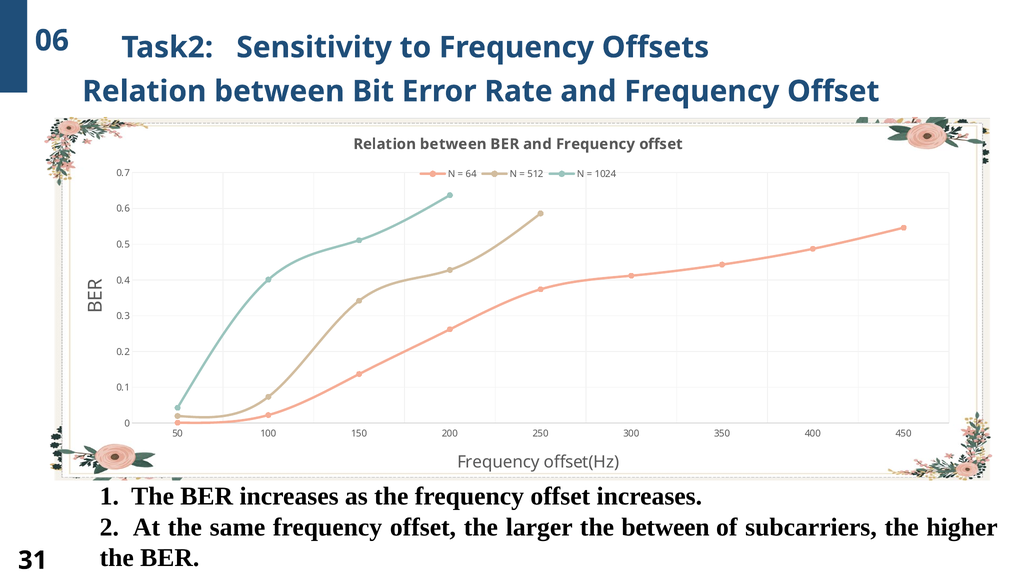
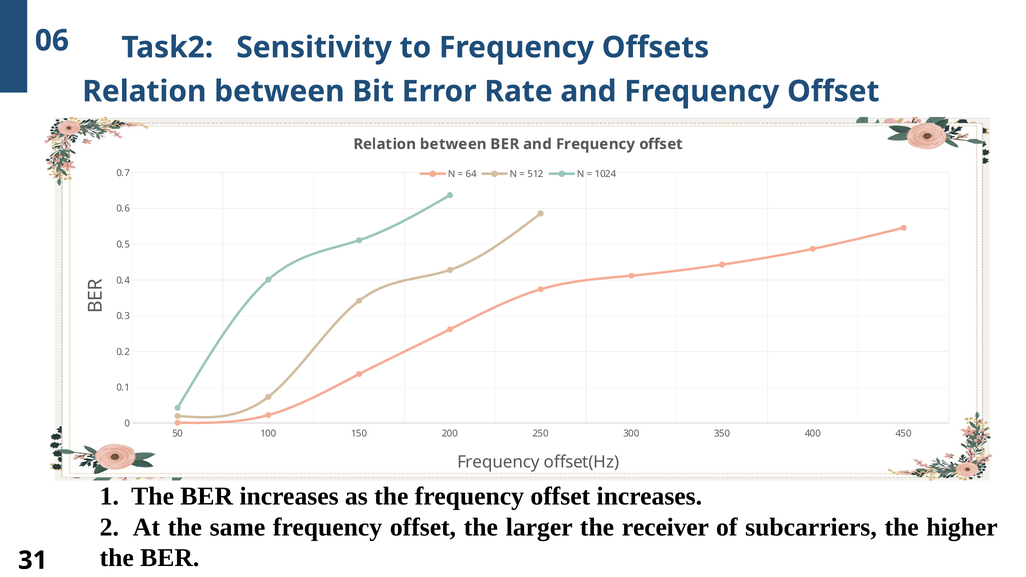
the between: between -> receiver
